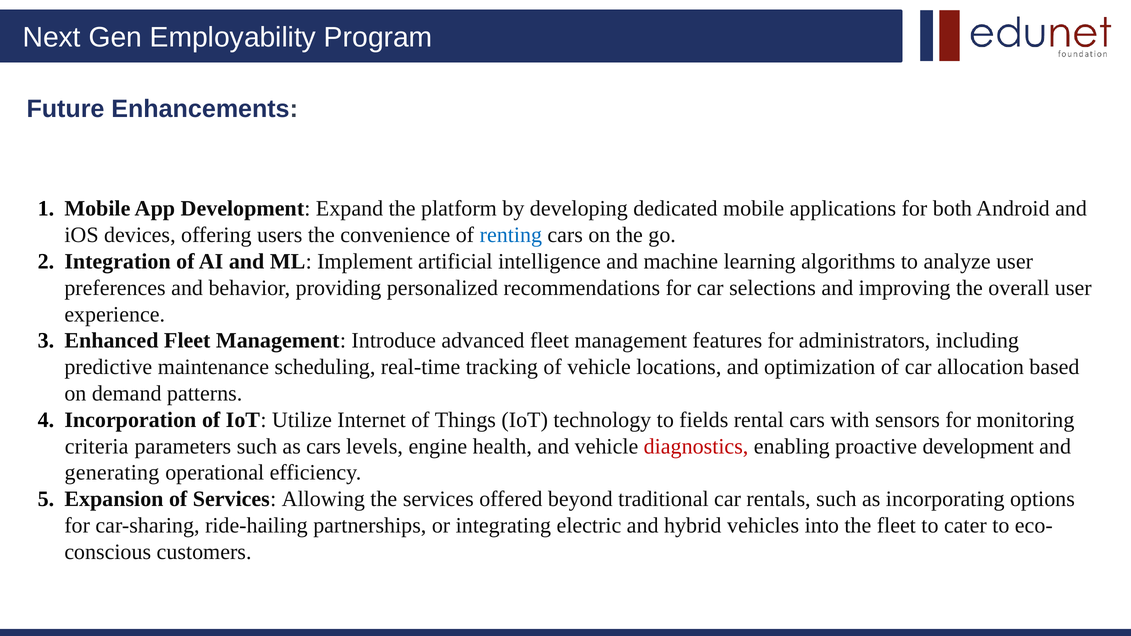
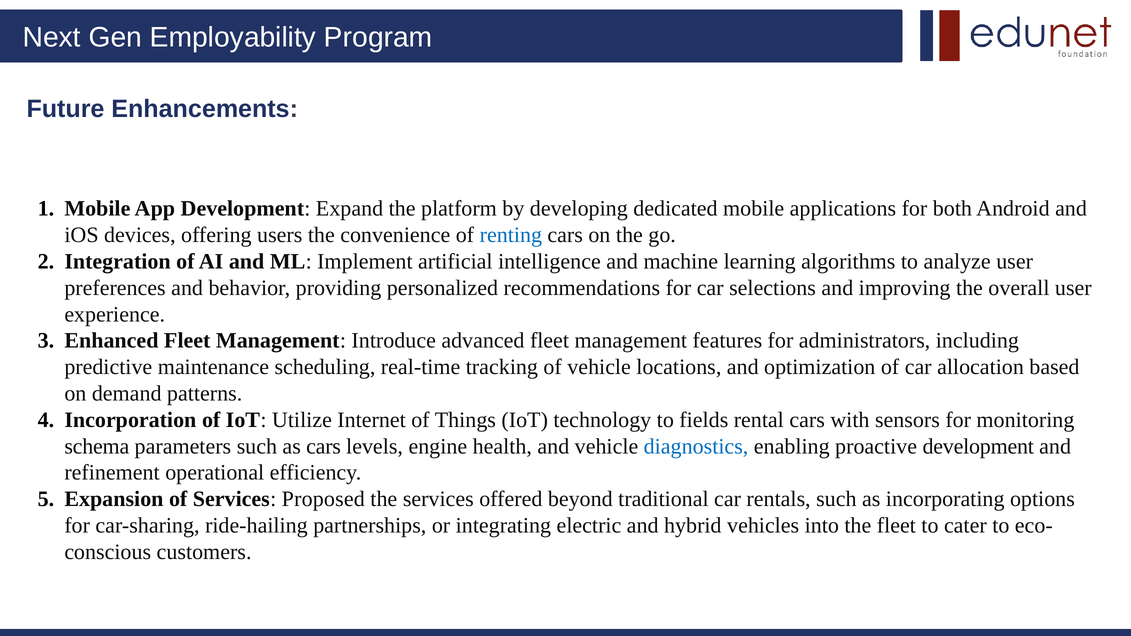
criteria: criteria -> schema
diagnostics colour: red -> blue
generating: generating -> refinement
Allowing: Allowing -> Proposed
